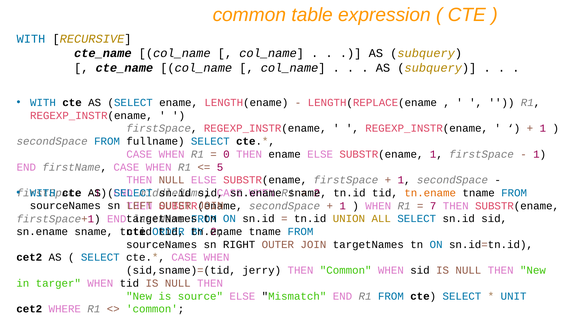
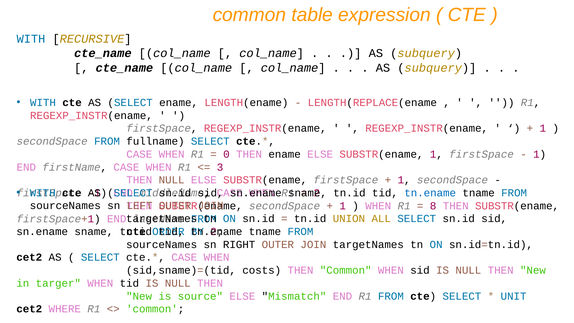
5: 5 -> 3
tn.ename at (430, 193) colour: orange -> blue
7: 7 -> 8
jerry: jerry -> costs
